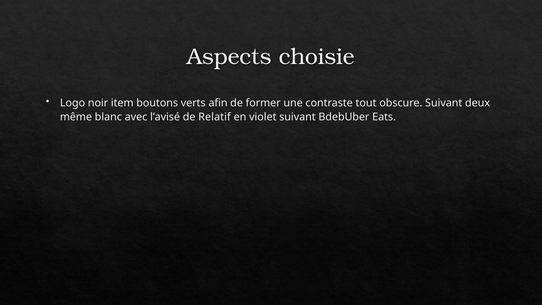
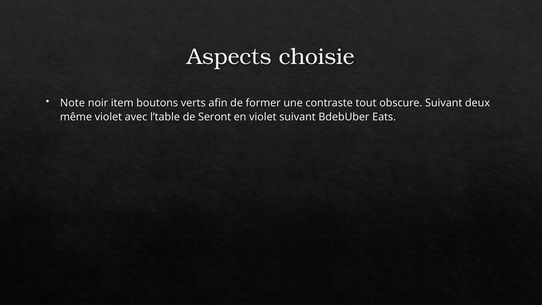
Logo: Logo -> Note
même blanc: blanc -> violet
l’avisé: l’avisé -> l’table
Relatif: Relatif -> Seront
